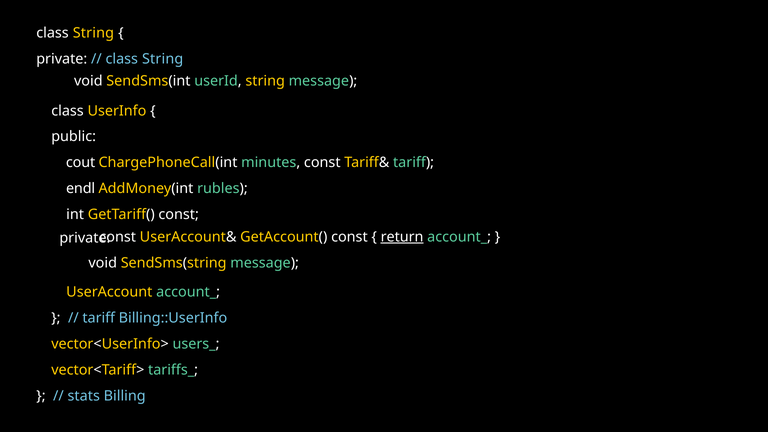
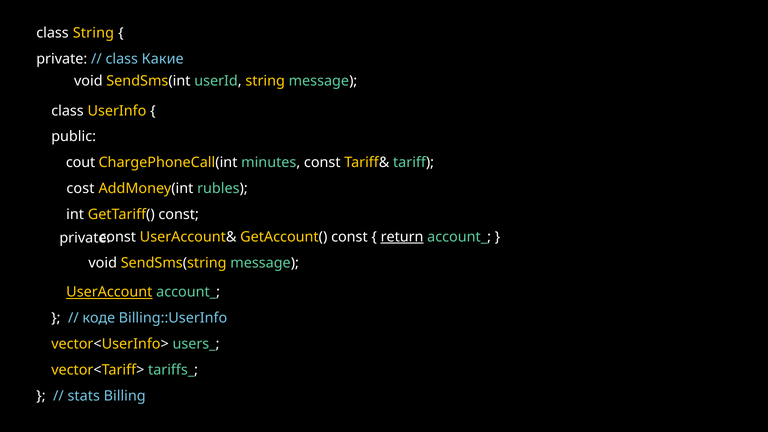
String at (163, 59): String -> Какие
endl: endl -> cost
UserAccount underline: none -> present
tariff at (99, 318): tariff -> коде
